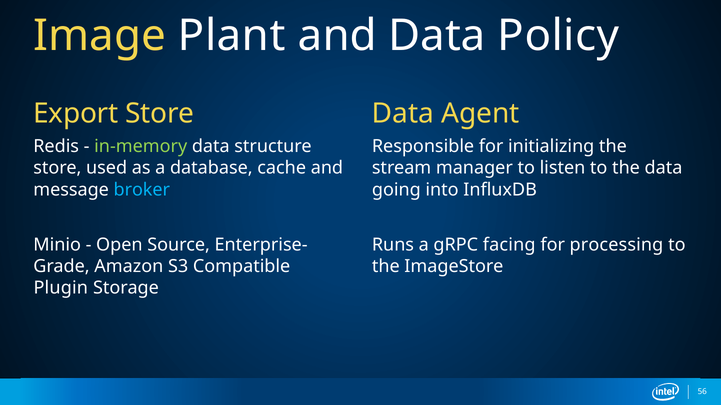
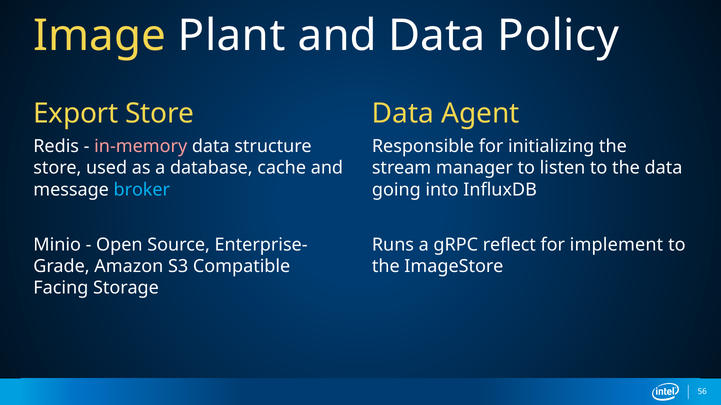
in-memory colour: light green -> pink
facing: facing -> reflect
processing: processing -> implement
Plugin: Plugin -> Facing
